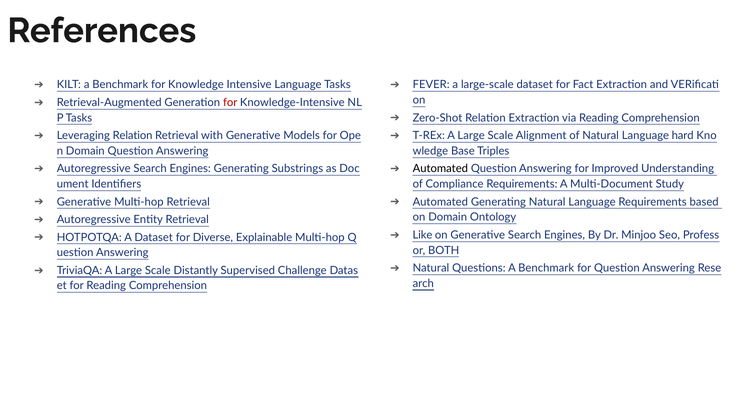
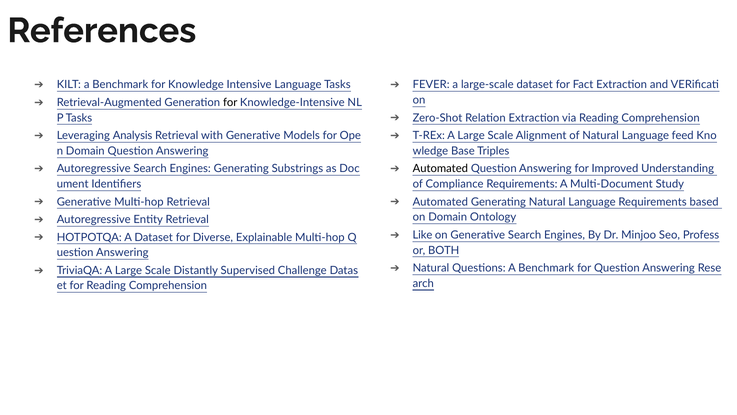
for at (230, 102) colour: red -> black
Leveraging Relation: Relation -> Analysis
hard: hard -> feed
